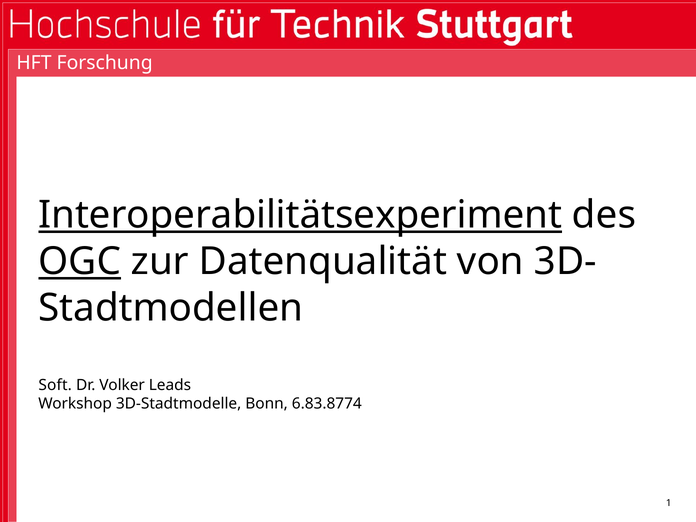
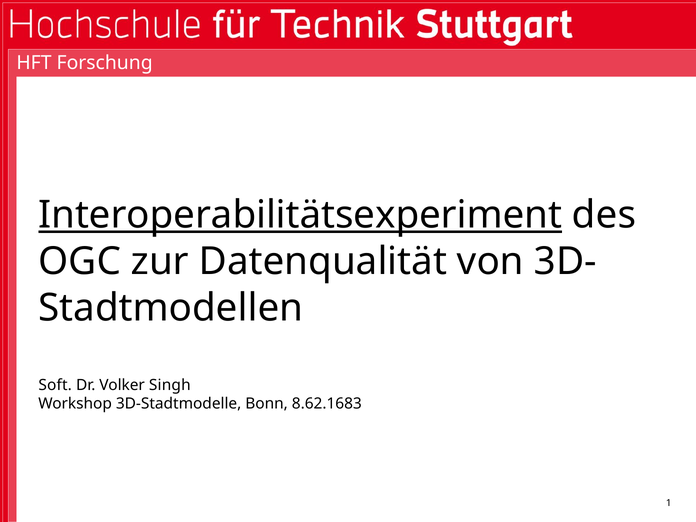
OGC underline: present -> none
Leads: Leads -> Singh
6.83.8774: 6.83.8774 -> 8.62.1683
